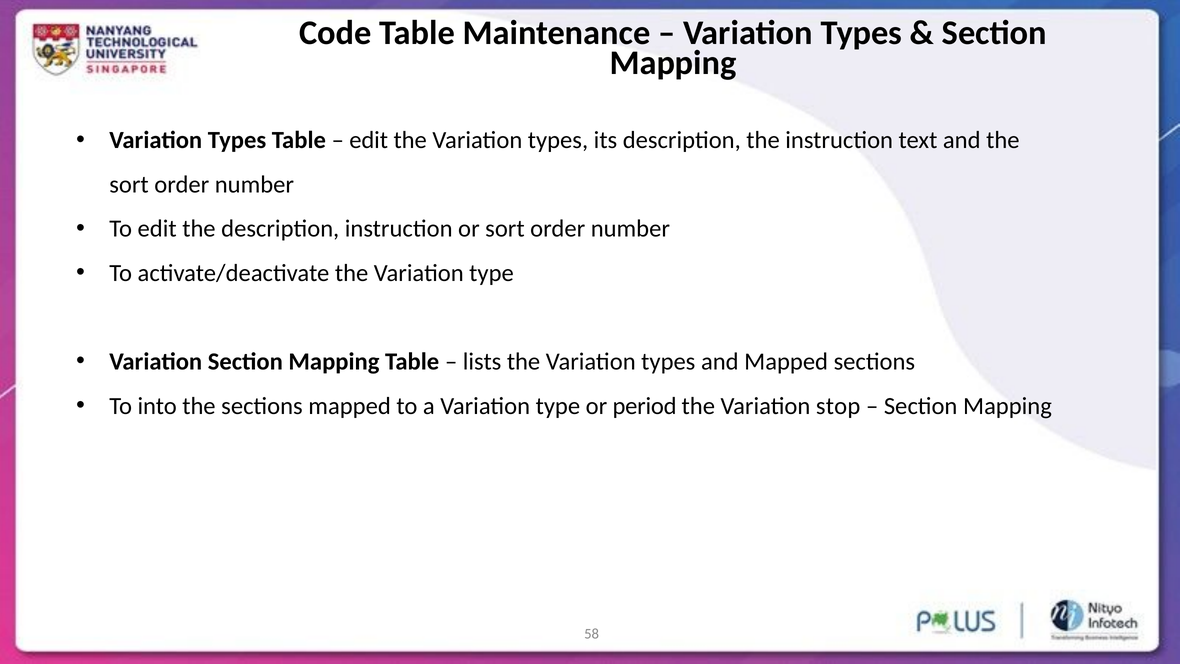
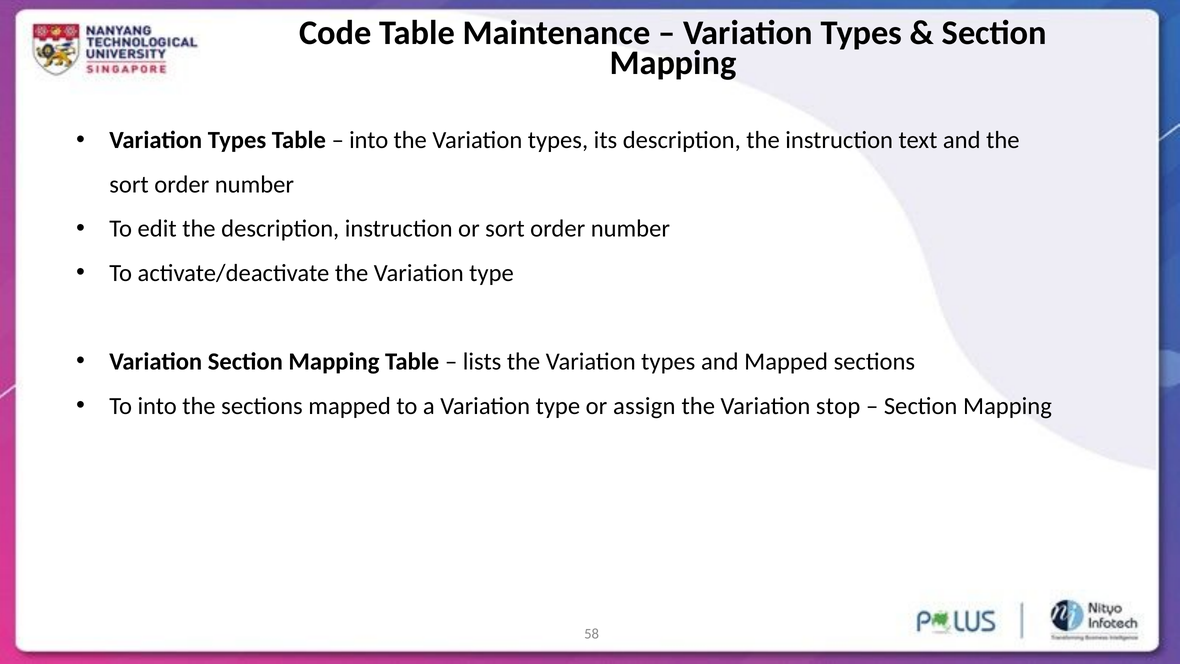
edit at (369, 140): edit -> into
period: period -> assign
